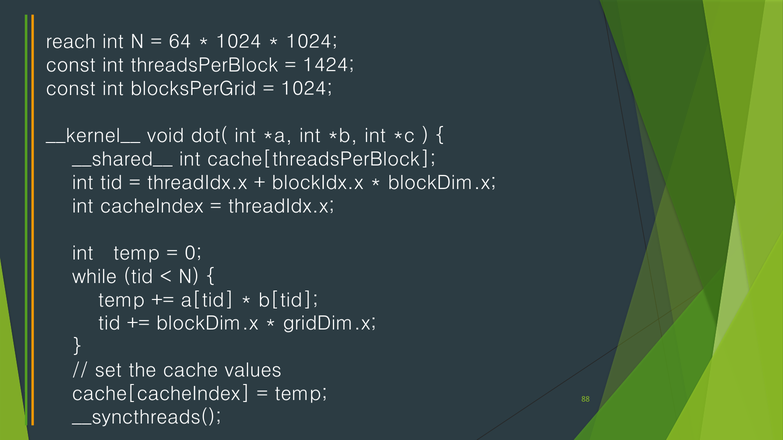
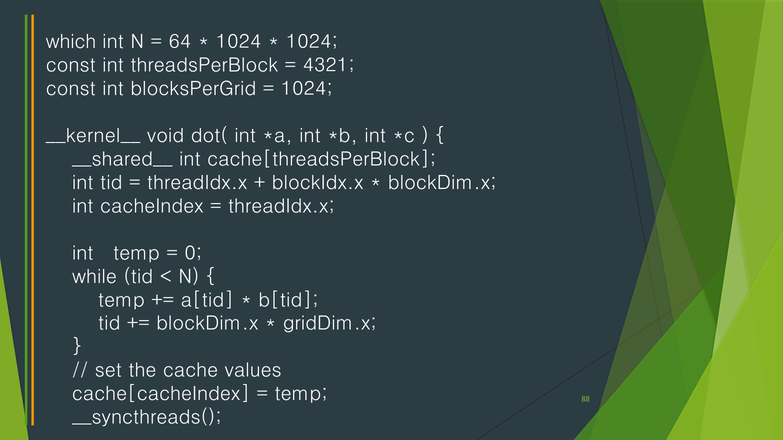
reach: reach -> which
1424: 1424 -> 4321
